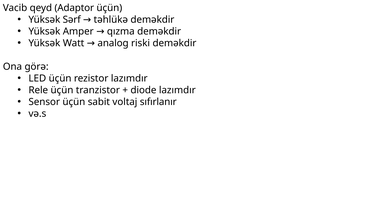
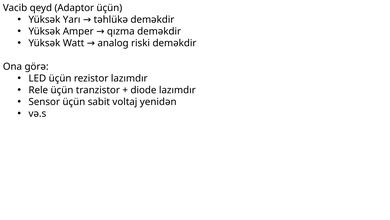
Sərf: Sərf -> Yarı
sıfırlanır: sıfırlanır -> yenidən
